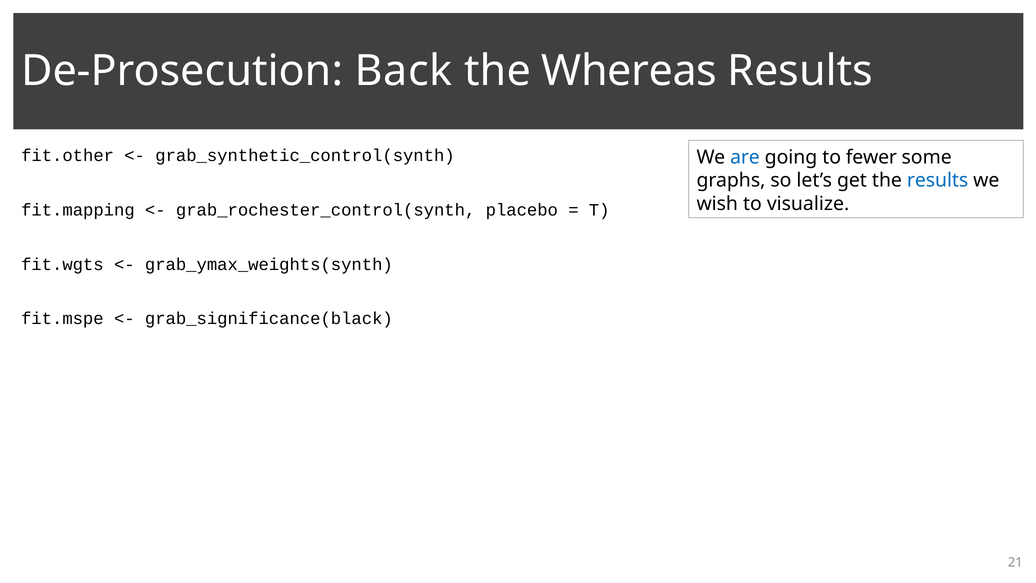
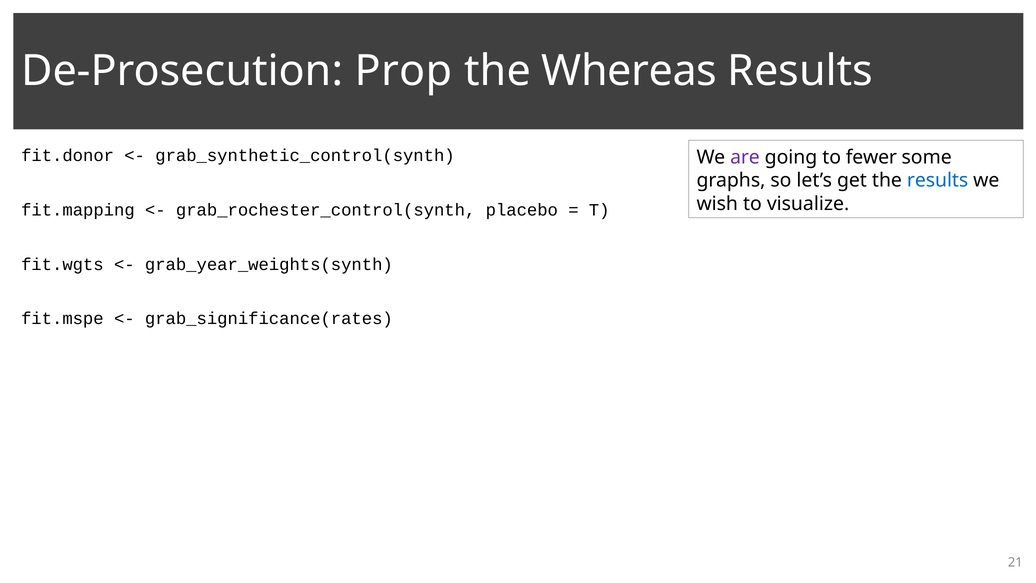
Back: Back -> Prop
fit.other: fit.other -> fit.donor
are colour: blue -> purple
grab_ymax_weights(synth: grab_ymax_weights(synth -> grab_year_weights(synth
grab_significance(black: grab_significance(black -> grab_significance(rates
